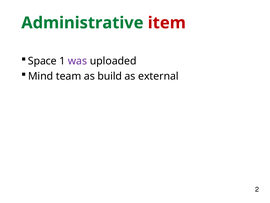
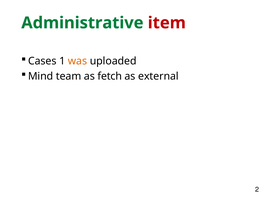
Space: Space -> Cases
was colour: purple -> orange
build: build -> fetch
